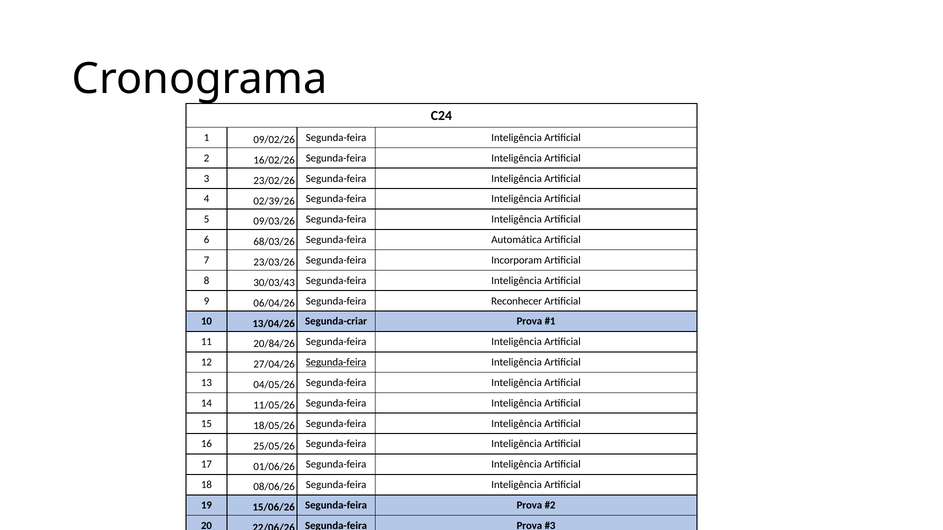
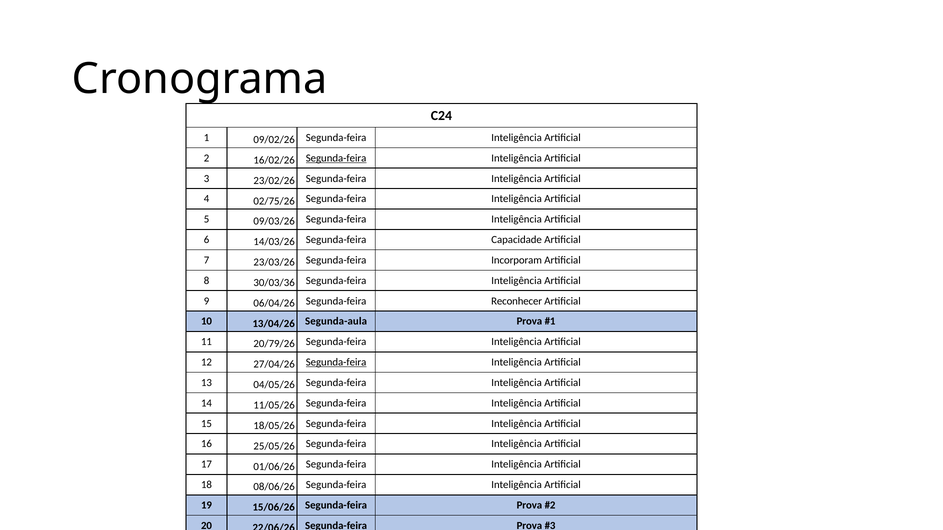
Segunda-feira at (336, 158) underline: none -> present
02/39/26: 02/39/26 -> 02/75/26
68/03/26: 68/03/26 -> 14/03/26
Automática: Automática -> Capacidade
30/03/43: 30/03/43 -> 30/03/36
Segunda-criar: Segunda-criar -> Segunda-aula
20/84/26: 20/84/26 -> 20/79/26
